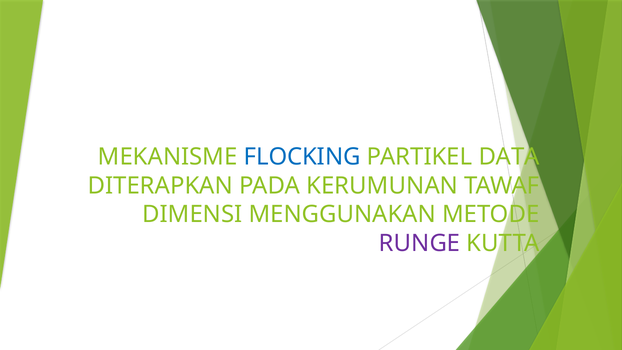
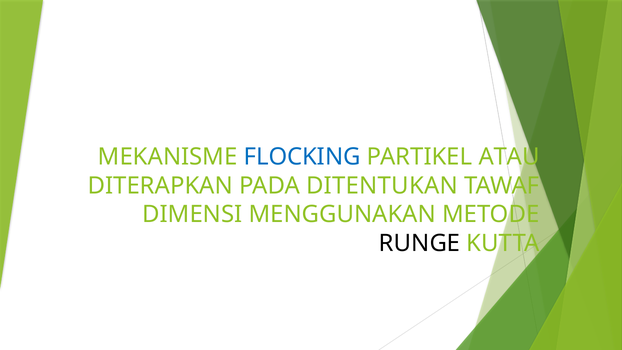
DATA: DATA -> ATAU
KERUMUNAN: KERUMUNAN -> DITENTUKAN
RUNGE colour: purple -> black
